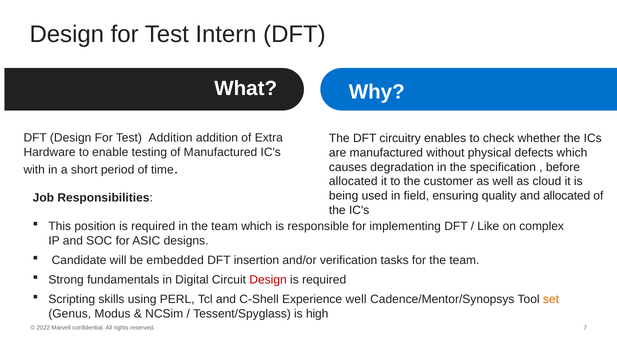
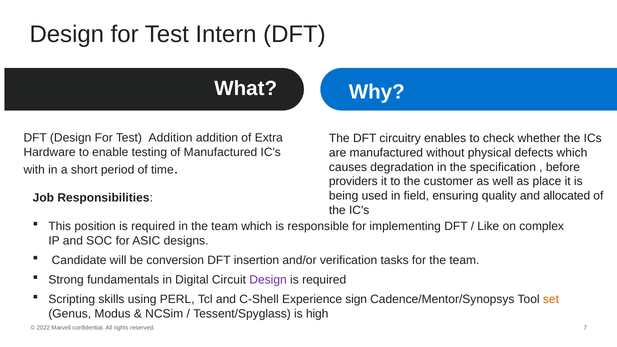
allocated at (353, 182): allocated -> providers
cloud: cloud -> place
embedded: embedded -> conversion
Design at (268, 280) colour: red -> purple
Experience well: well -> sign
